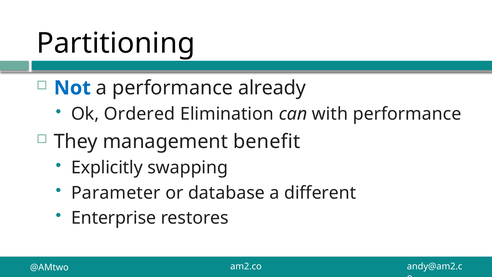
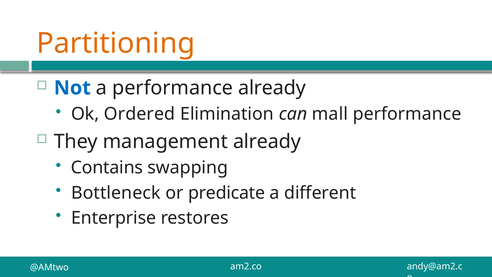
Partitioning colour: black -> orange
with: with -> mall
management benefit: benefit -> already
Explicitly: Explicitly -> Contains
Parameter: Parameter -> Bottleneck
database: database -> predicate
